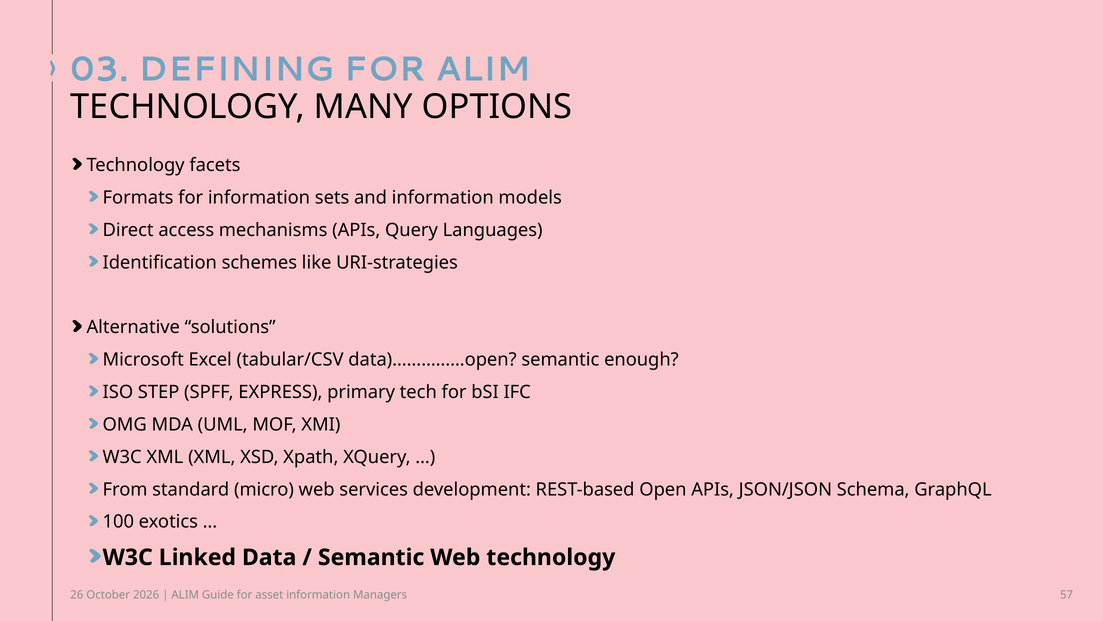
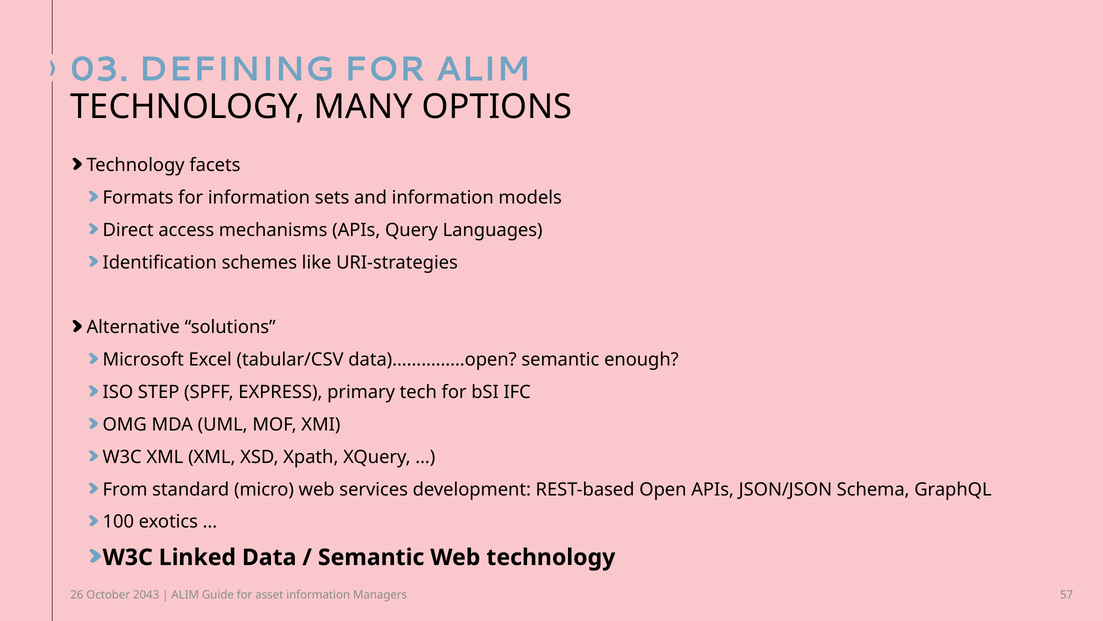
2026: 2026 -> 2043
